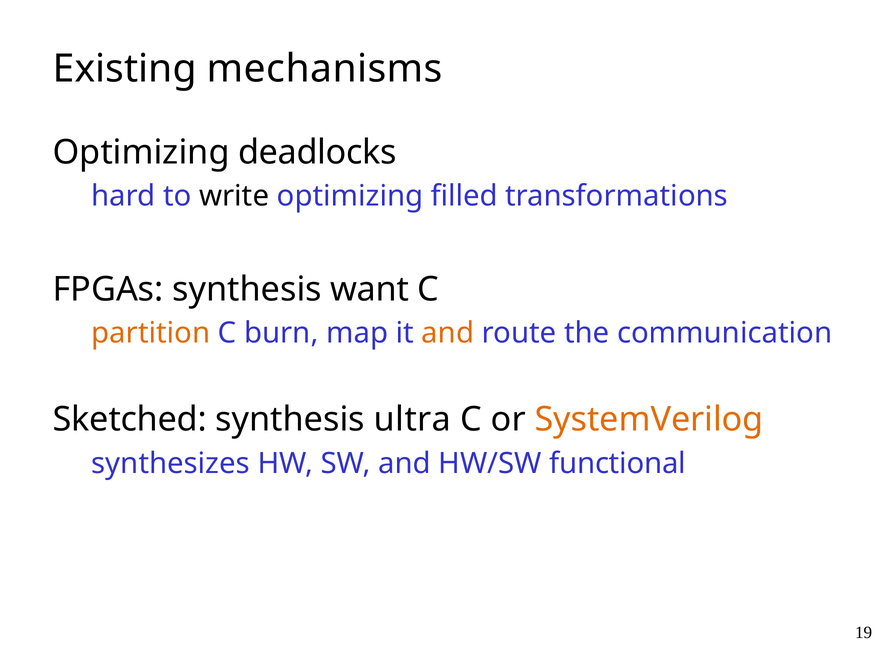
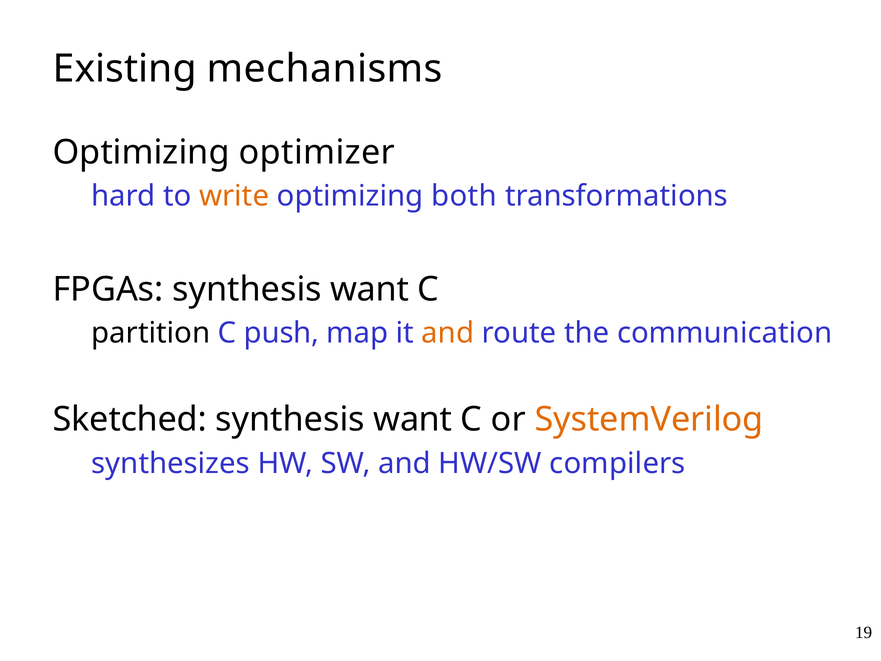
deadlocks: deadlocks -> optimizer
write colour: black -> orange
filled: filled -> both
partition colour: orange -> black
burn: burn -> push
ultra at (412, 419): ultra -> want
functional: functional -> compilers
